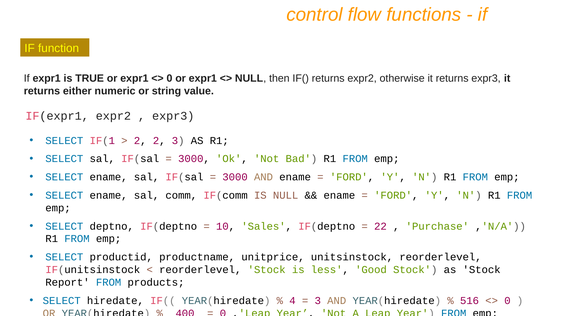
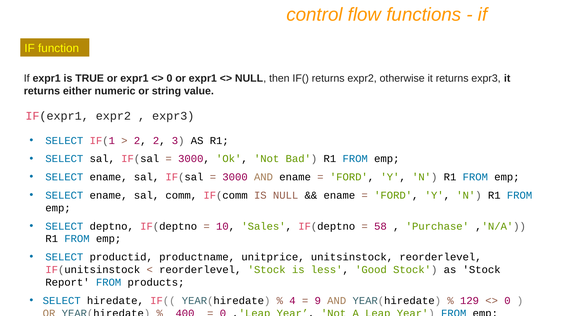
22: 22 -> 58
3 at (318, 301): 3 -> 9
516: 516 -> 129
